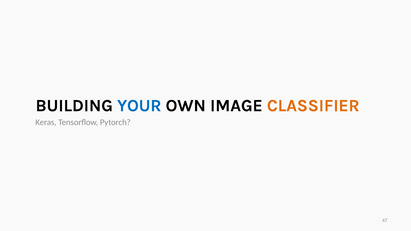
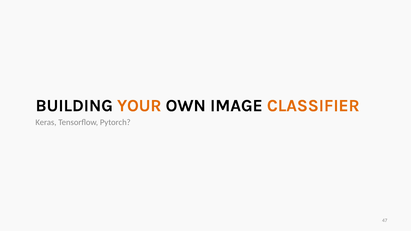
YOUR colour: blue -> orange
